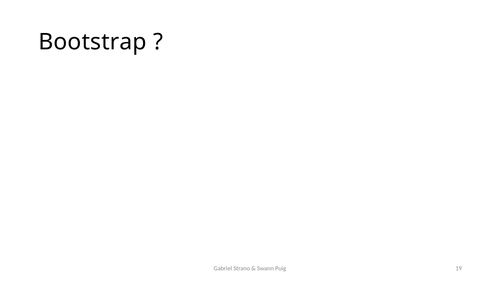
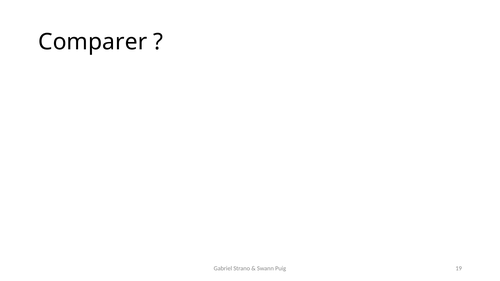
Bootstrap: Bootstrap -> Comparer
